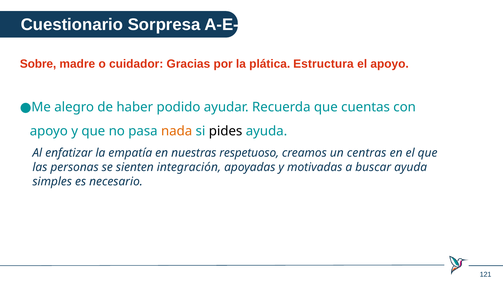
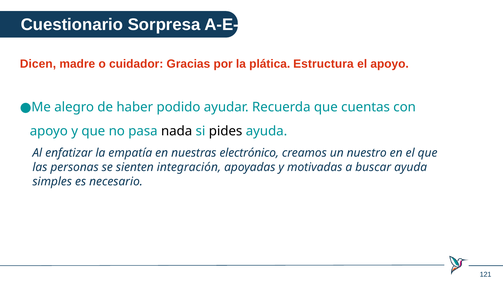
Sobre: Sobre -> Dicen
nada colour: orange -> black
respetuoso: respetuoso -> electrónico
centras: centras -> nuestro
